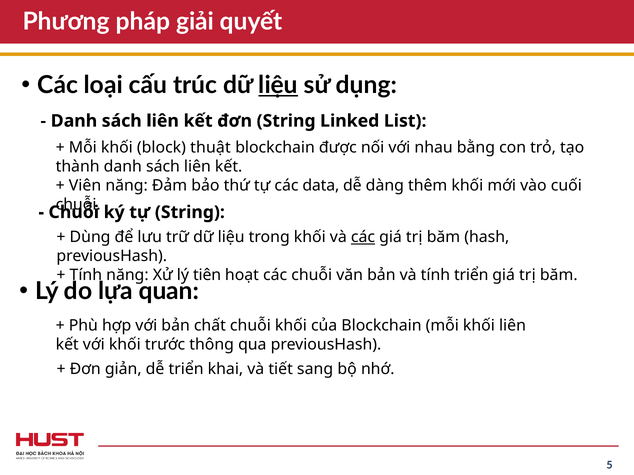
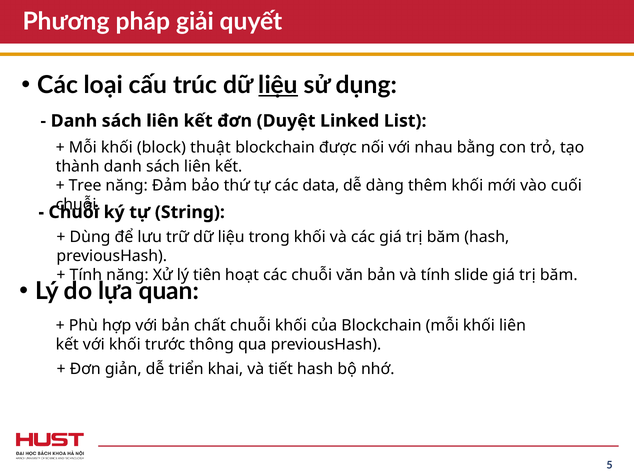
đơn String: String -> Duyệt
Viên: Viên -> Tree
các at (363, 237) underline: present -> none
tính triển: triển -> slide
tiết sang: sang -> hash
